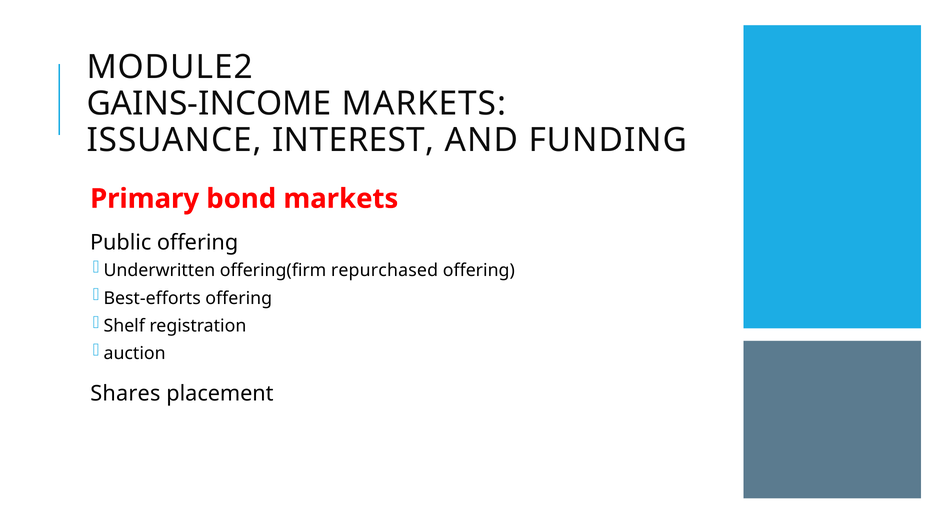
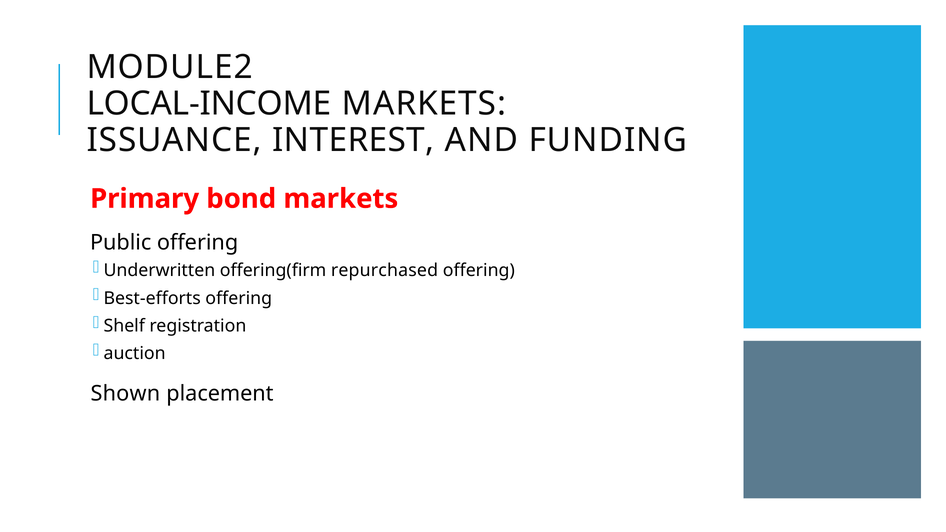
GAINS-INCOME: GAINS-INCOME -> LOCAL-INCOME
Shares: Shares -> Shown
